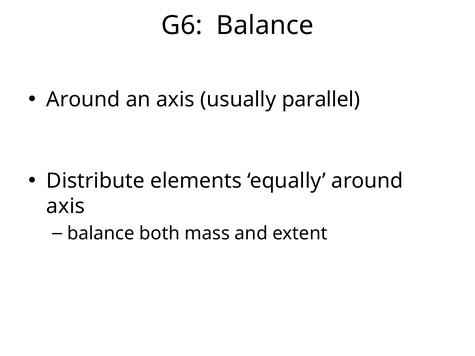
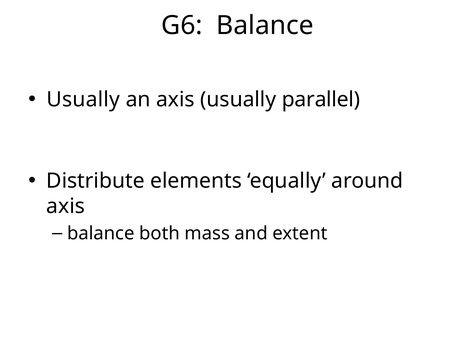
Around at (83, 100): Around -> Usually
